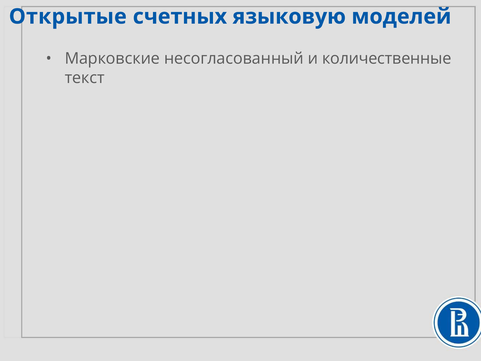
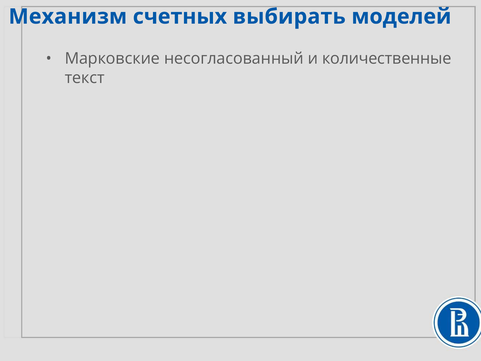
Открытые: Открытые -> Механизм
языковую: языковую -> выбирать
